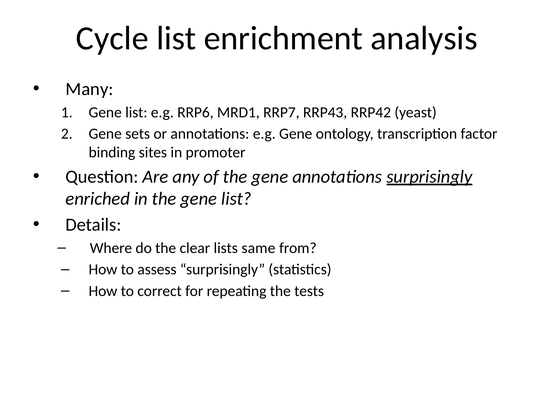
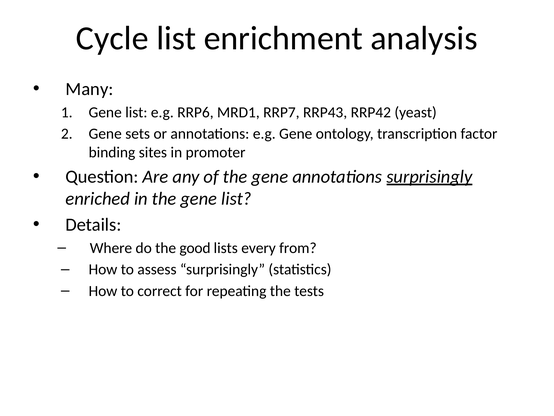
clear: clear -> good
same: same -> every
